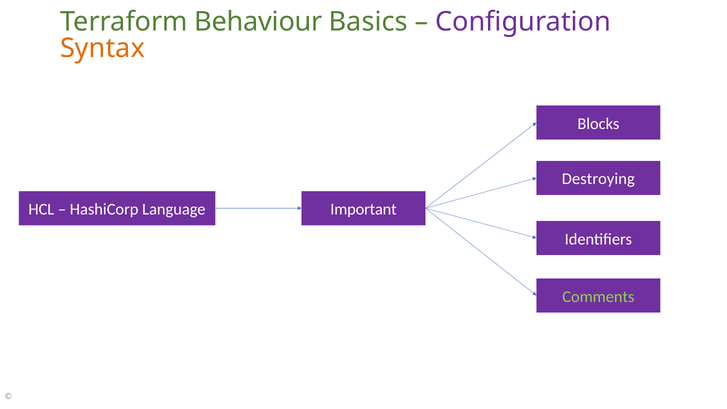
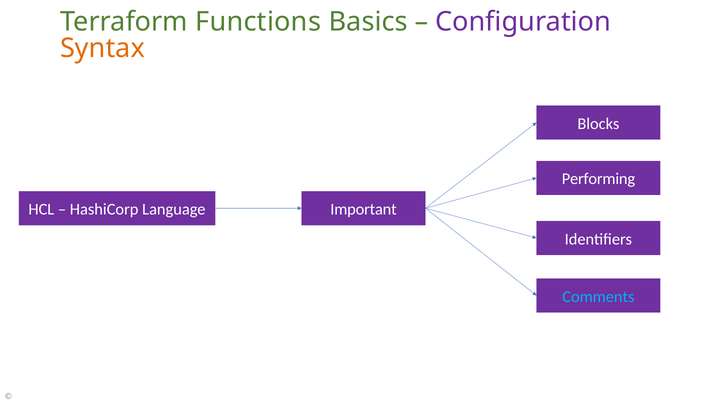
Behaviour: Behaviour -> Functions
Destroying: Destroying -> Performing
Comments colour: light green -> light blue
